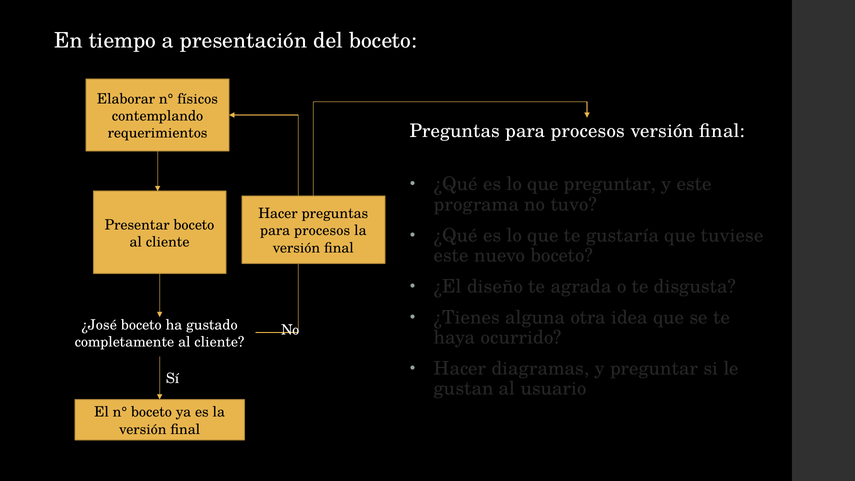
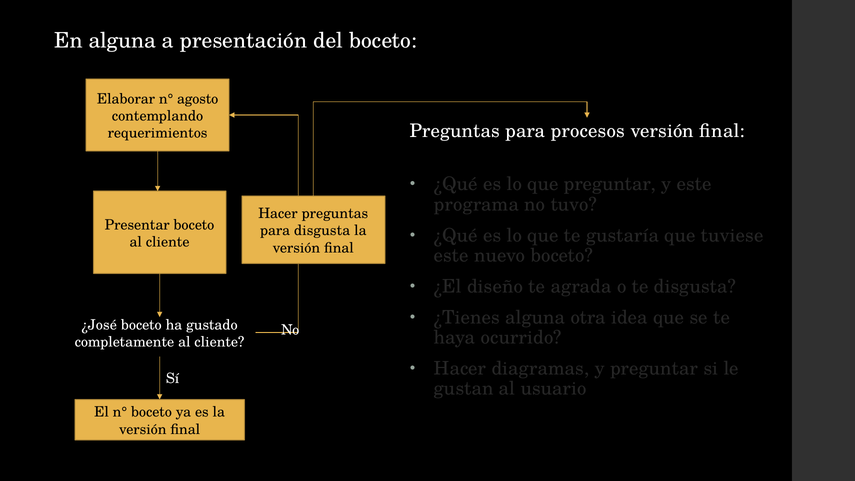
En tiempo: tiempo -> alguna
físicos: físicos -> agosto
procesos at (322, 231): procesos -> disgusta
